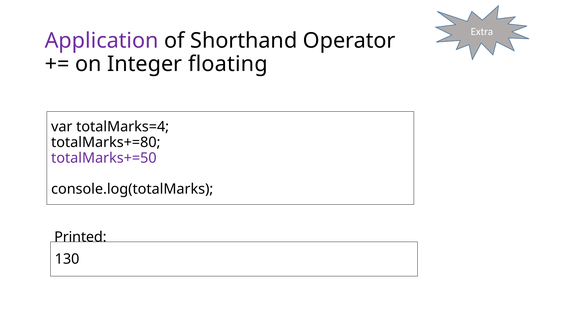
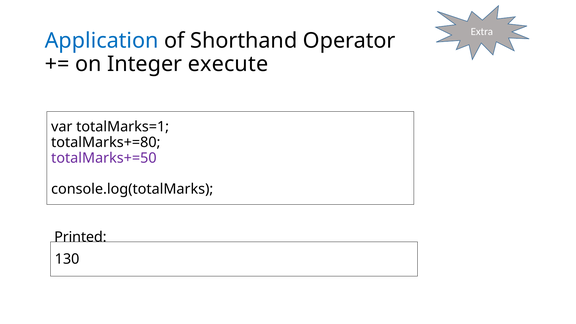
Application colour: purple -> blue
floating: floating -> execute
totalMarks=4: totalMarks=4 -> totalMarks=1
